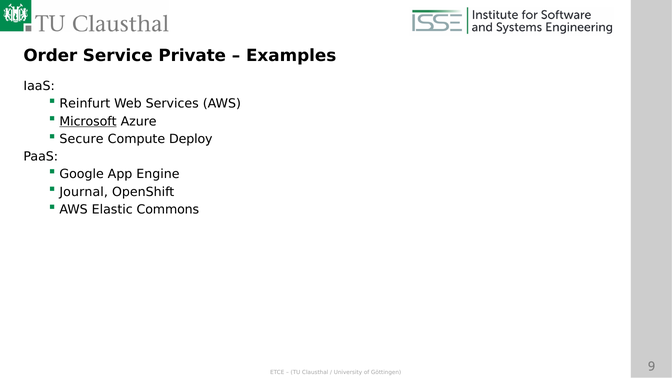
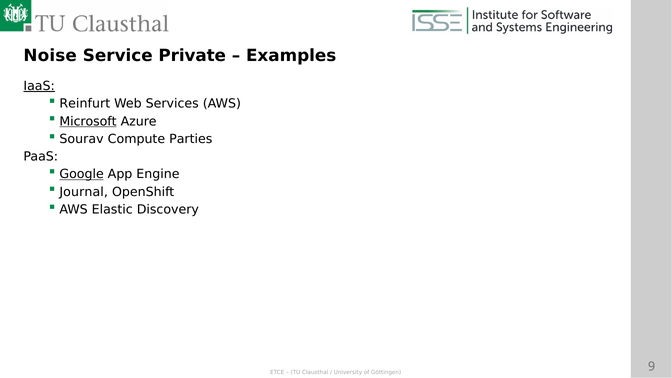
Order: Order -> Noise
IaaS underline: none -> present
Secure: Secure -> Sourav
Deploy: Deploy -> Parties
Google at (82, 174) underline: none -> present
Commons: Commons -> Discovery
